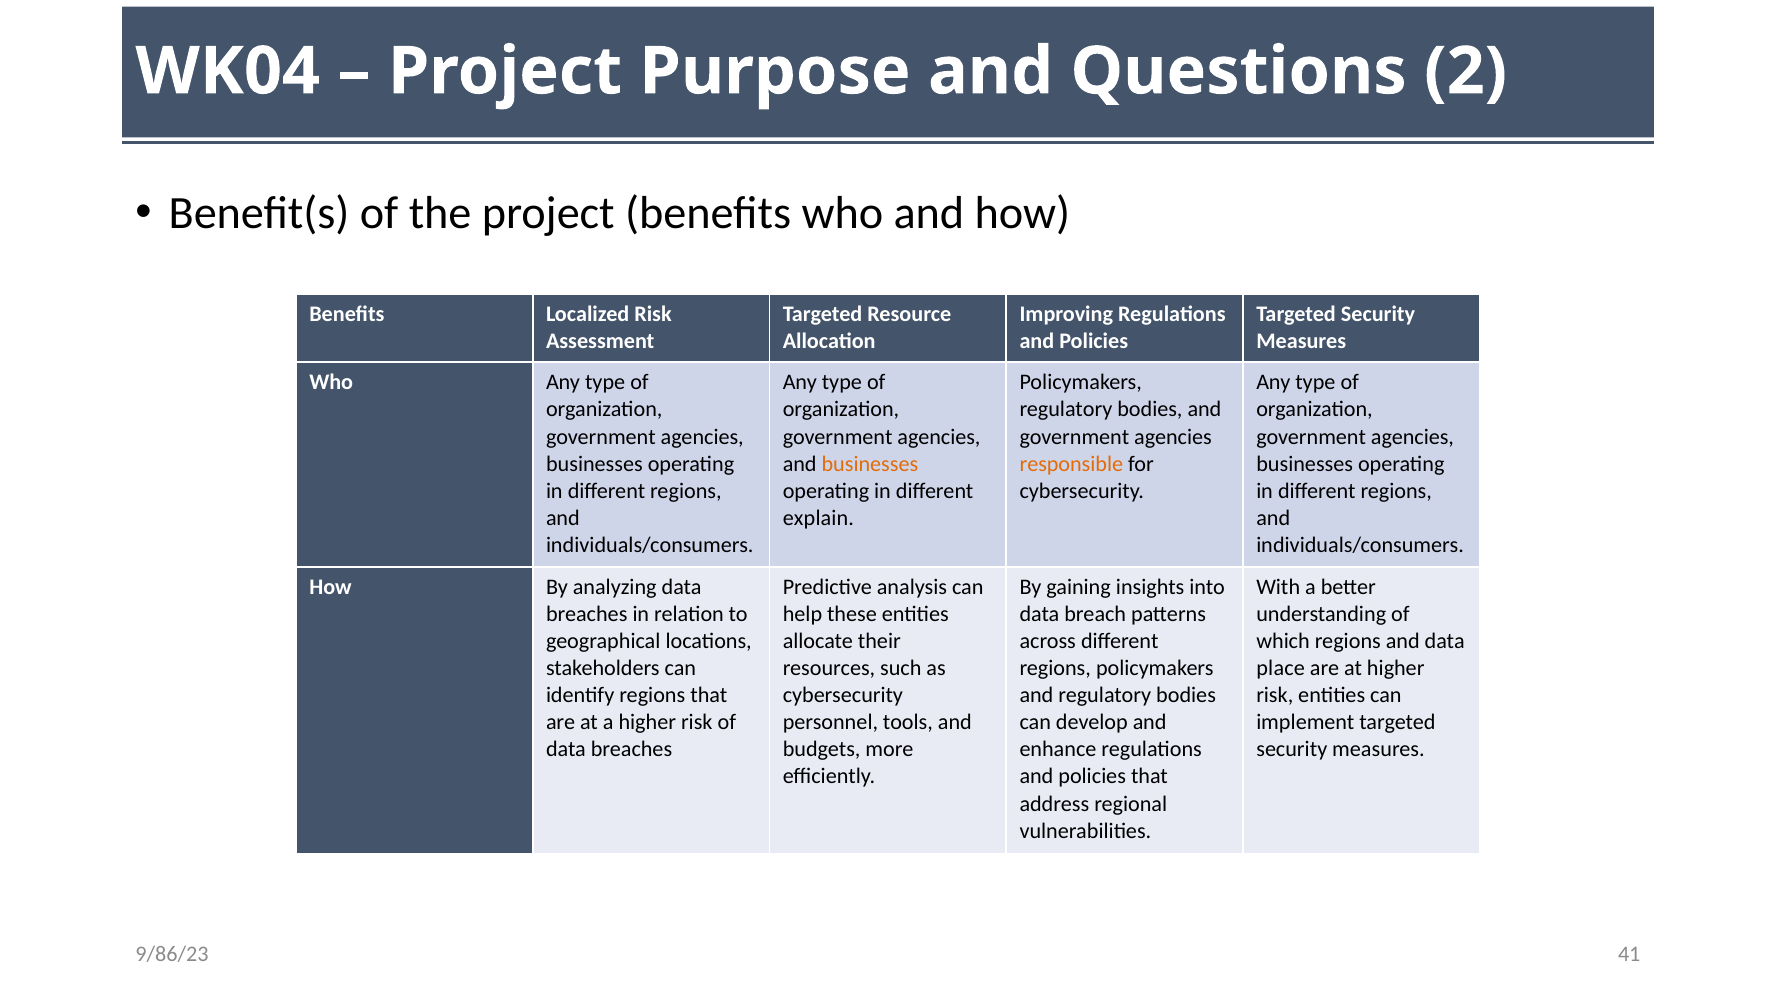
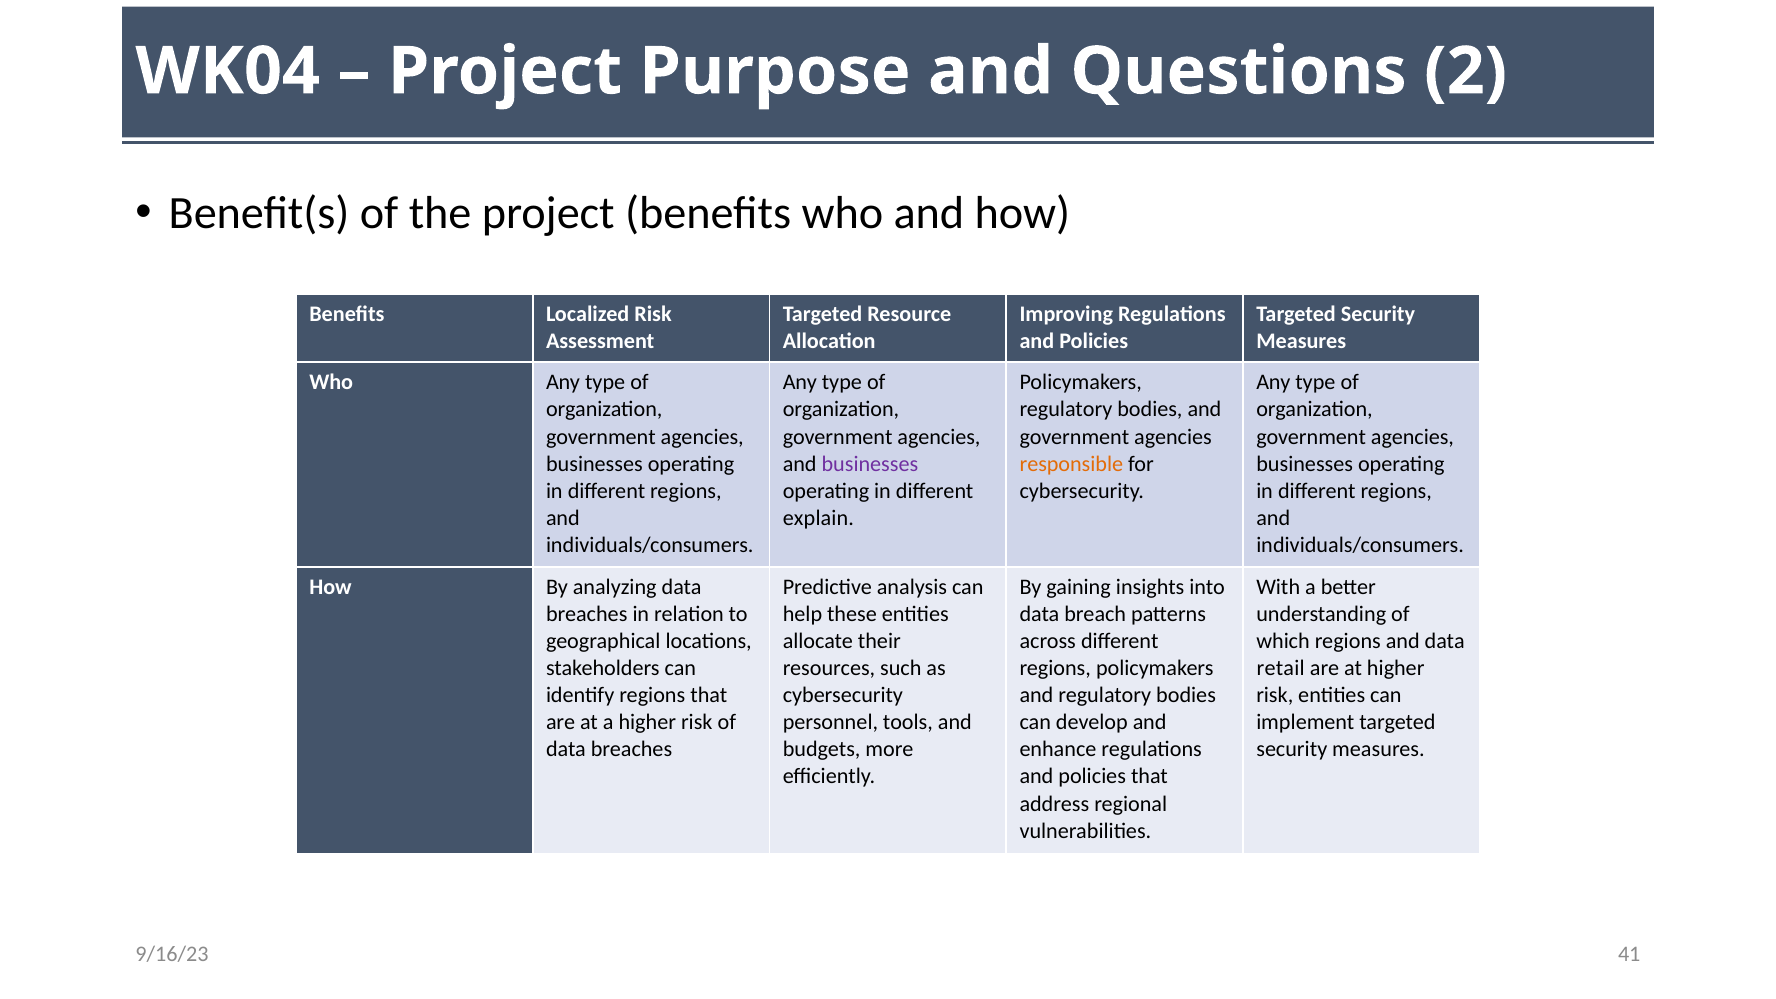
businesses at (870, 464) colour: orange -> purple
place: place -> retail
9/86/23: 9/86/23 -> 9/16/23
